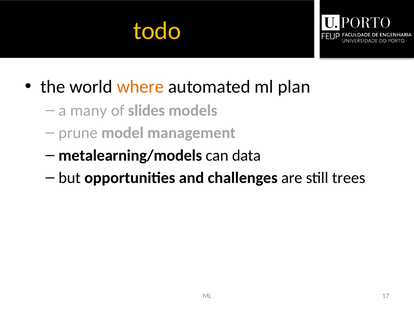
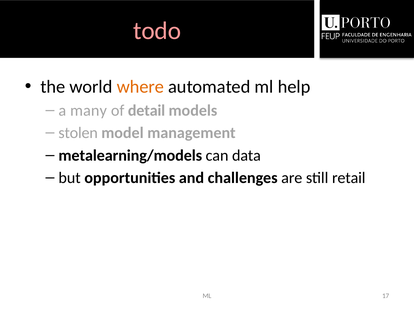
todo colour: yellow -> pink
plan: plan -> help
slides: slides -> detail
prune: prune -> stolen
trees: trees -> retail
